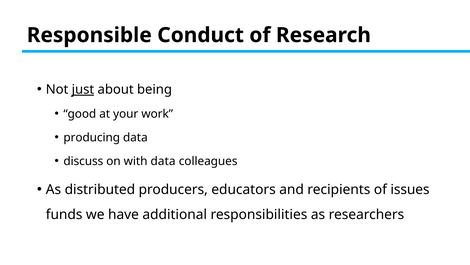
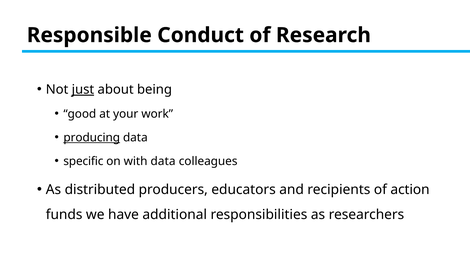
producing underline: none -> present
discuss: discuss -> specific
issues: issues -> action
